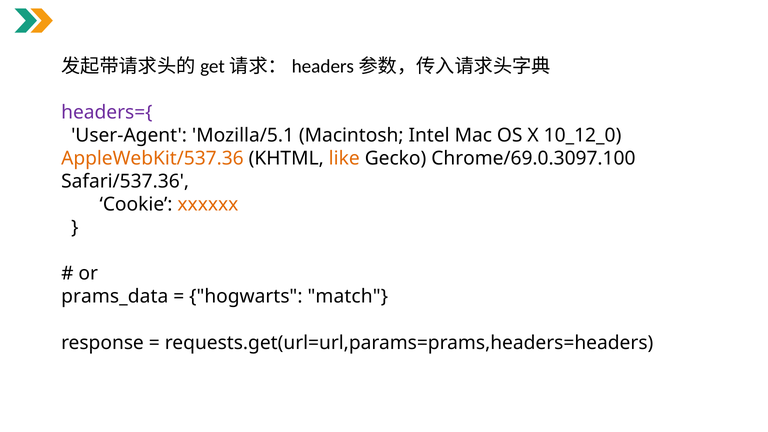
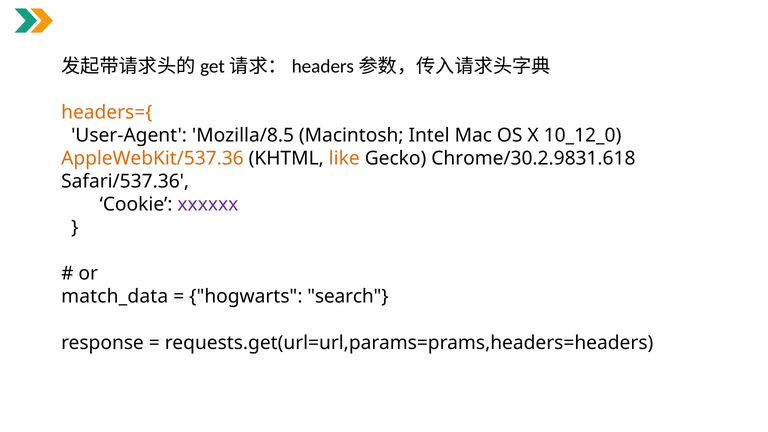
headers={ colour: purple -> orange
Mozilla/5.1: Mozilla/5.1 -> Mozilla/8.5
Chrome/69.0.3097.100: Chrome/69.0.3097.100 -> Chrome/30.2.9831.618
xxxxxx colour: orange -> purple
prams_data: prams_data -> match_data
match: match -> search
